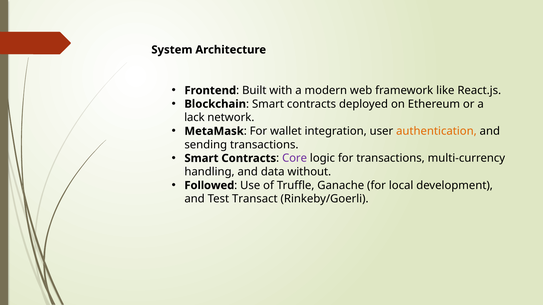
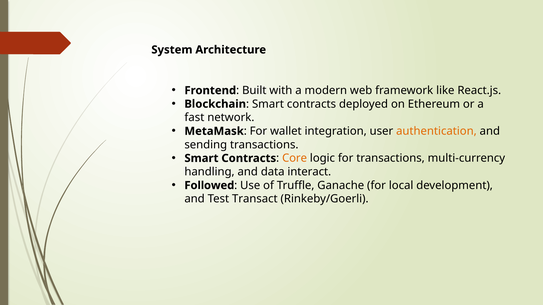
lack: lack -> fast
Core colour: purple -> orange
without: without -> interact
